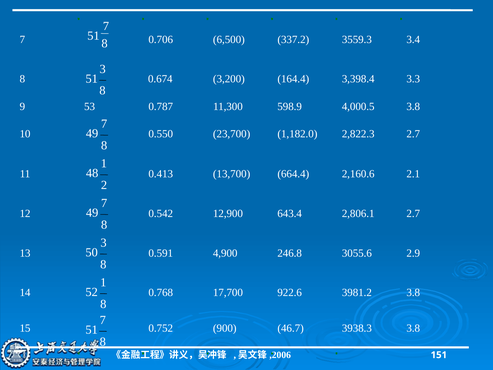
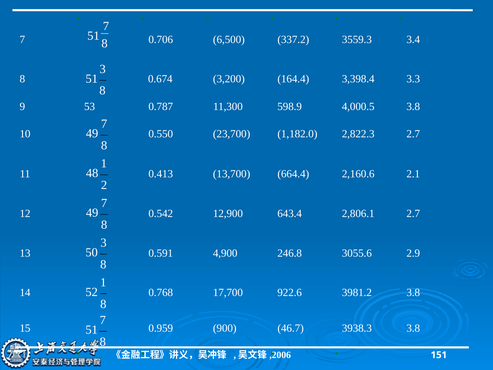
0.752: 0.752 -> 0.959
